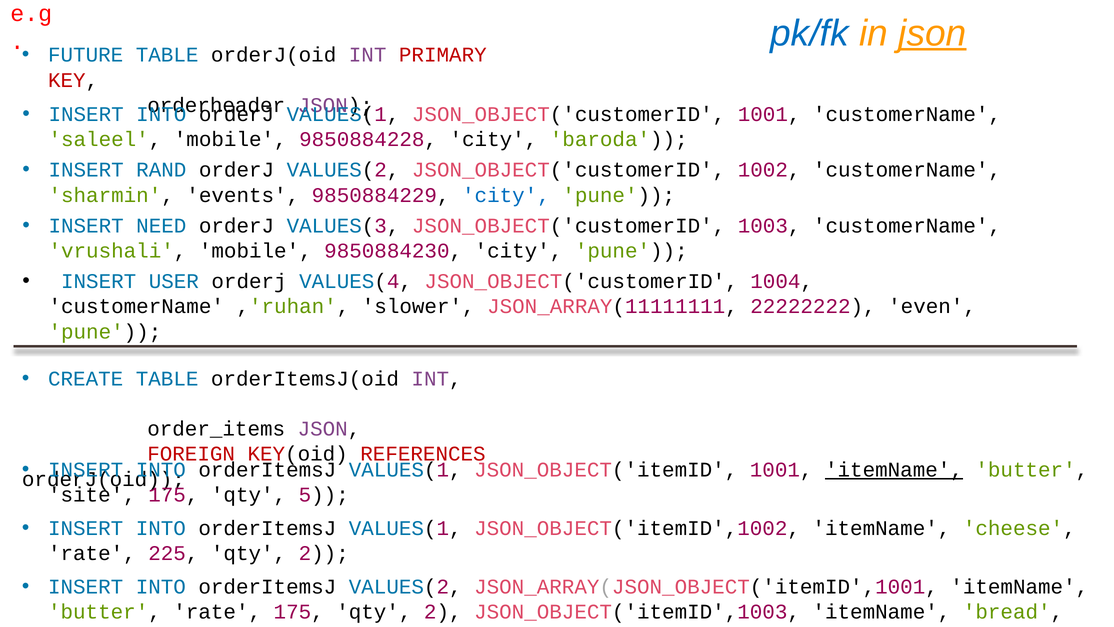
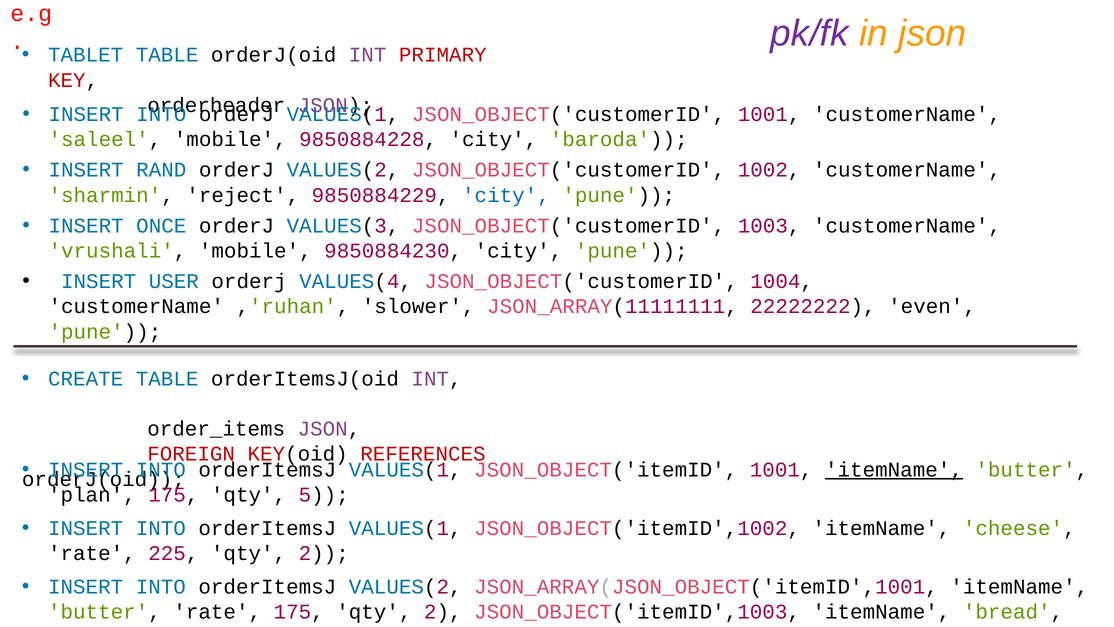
pk/fk colour: blue -> purple
json at (932, 33) underline: present -> none
FUTURE: FUTURE -> TABLET
events: events -> reject
NEED: NEED -> ONCE
site: site -> plan
